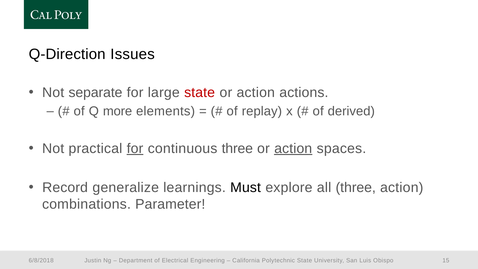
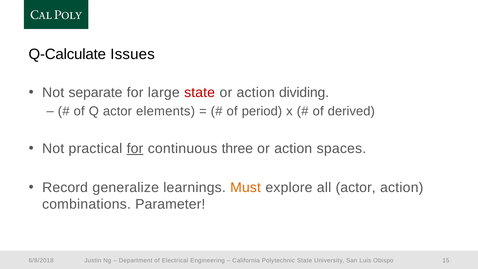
Q-Direction: Q-Direction -> Q-Calculate
actions: actions -> dividing
Q more: more -> actor
replay: replay -> period
action at (293, 148) underline: present -> none
Must colour: black -> orange
all three: three -> actor
